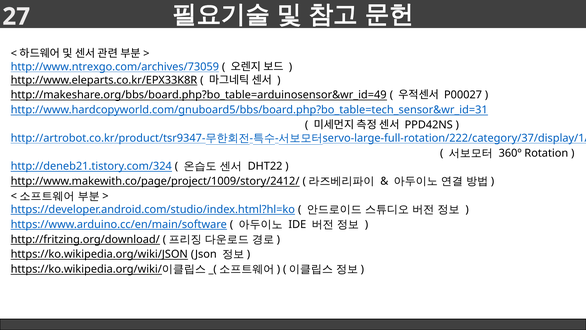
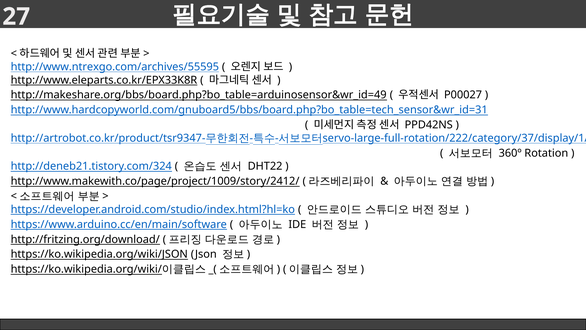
http://www.ntrexgo.com/archives/73059: http://www.ntrexgo.com/archives/73059 -> http://www.ntrexgo.com/archives/55595
